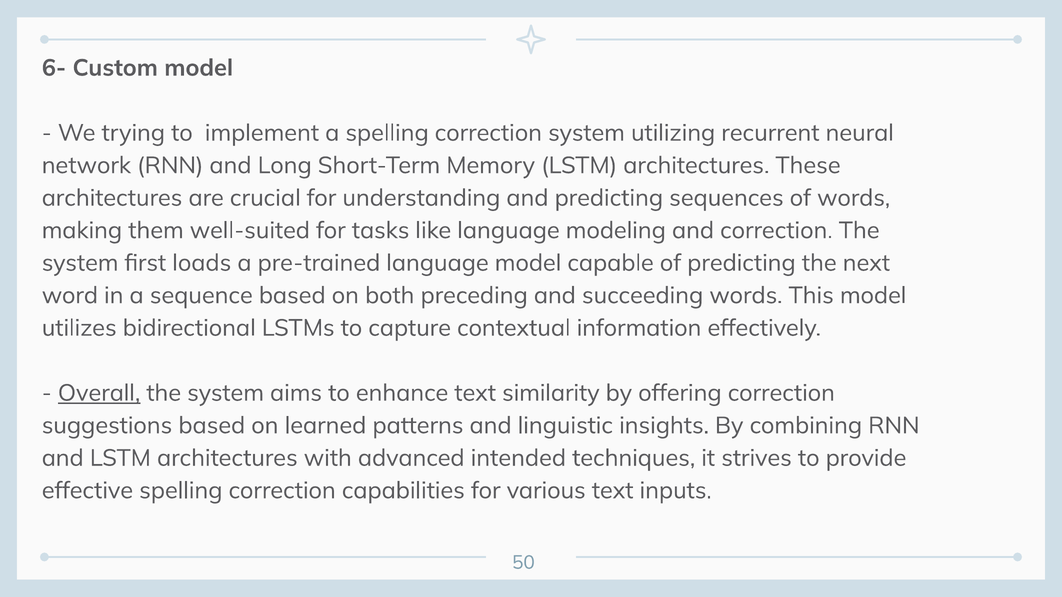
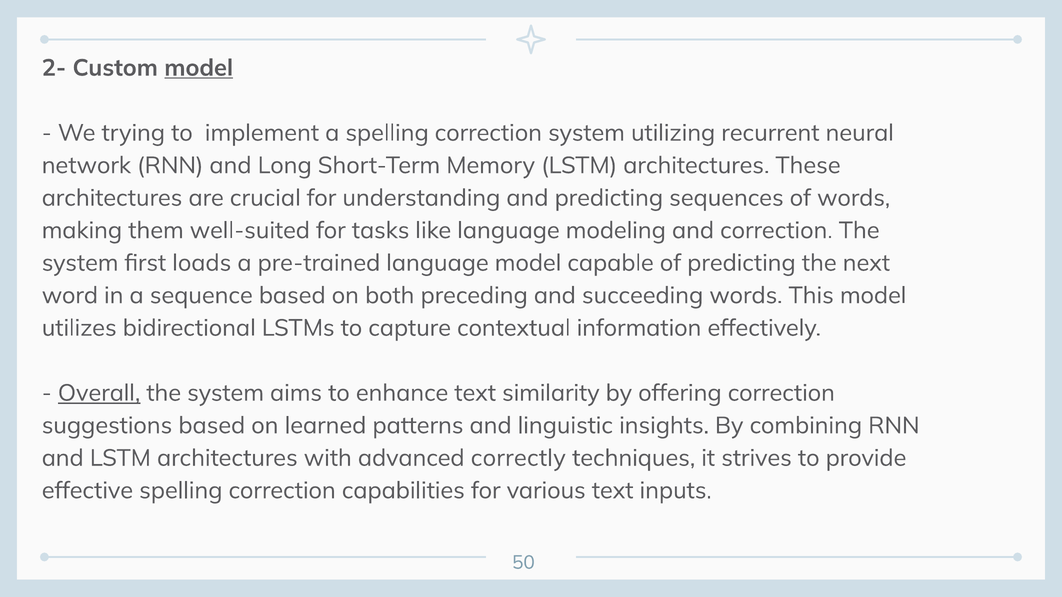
6-: 6- -> 2-
model at (199, 68) underline: none -> present
intended: intended -> correctly
